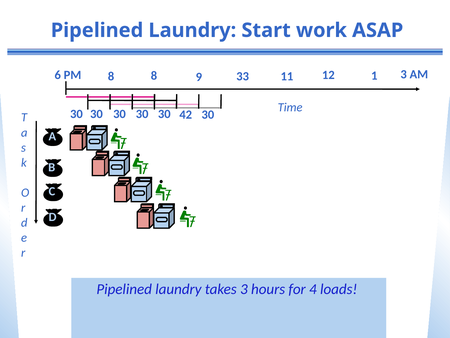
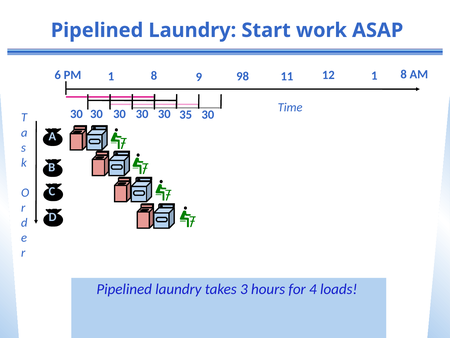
12 3: 3 -> 8
PM 8: 8 -> 1
33: 33 -> 98
42: 42 -> 35
